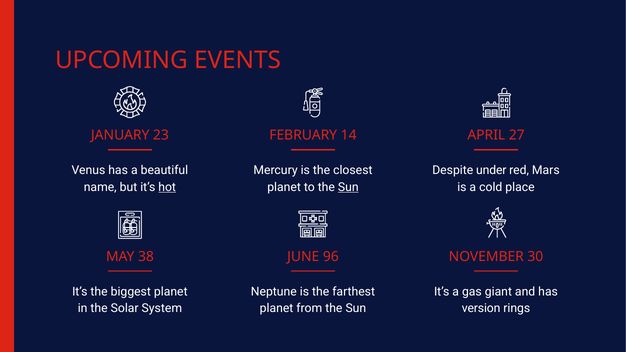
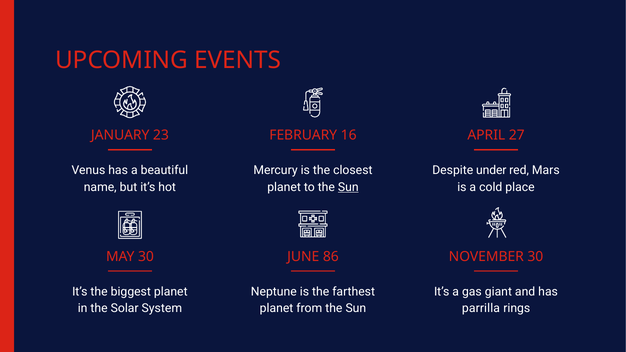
14: 14 -> 16
hot underline: present -> none
MAY 38: 38 -> 30
96: 96 -> 86
version: version -> parrilla
